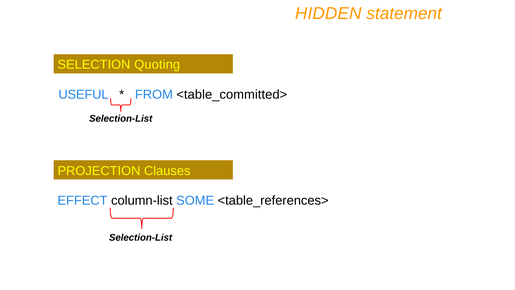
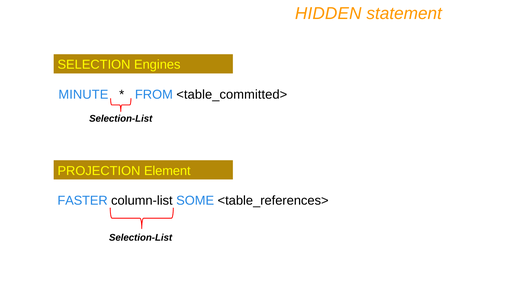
Quoting: Quoting -> Engines
USEFUL: USEFUL -> MINUTE
Clauses: Clauses -> Element
EFFECT: EFFECT -> FASTER
